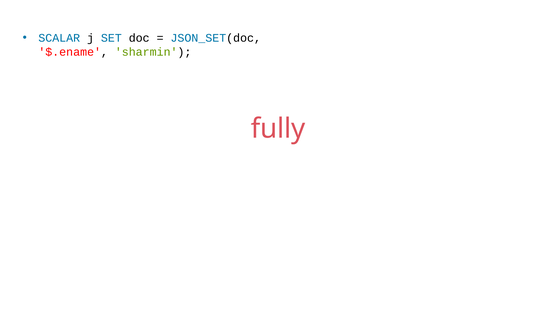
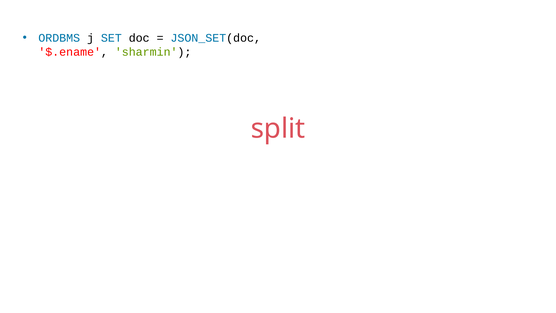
SCALAR: SCALAR -> ORDBMS
fully: fully -> split
